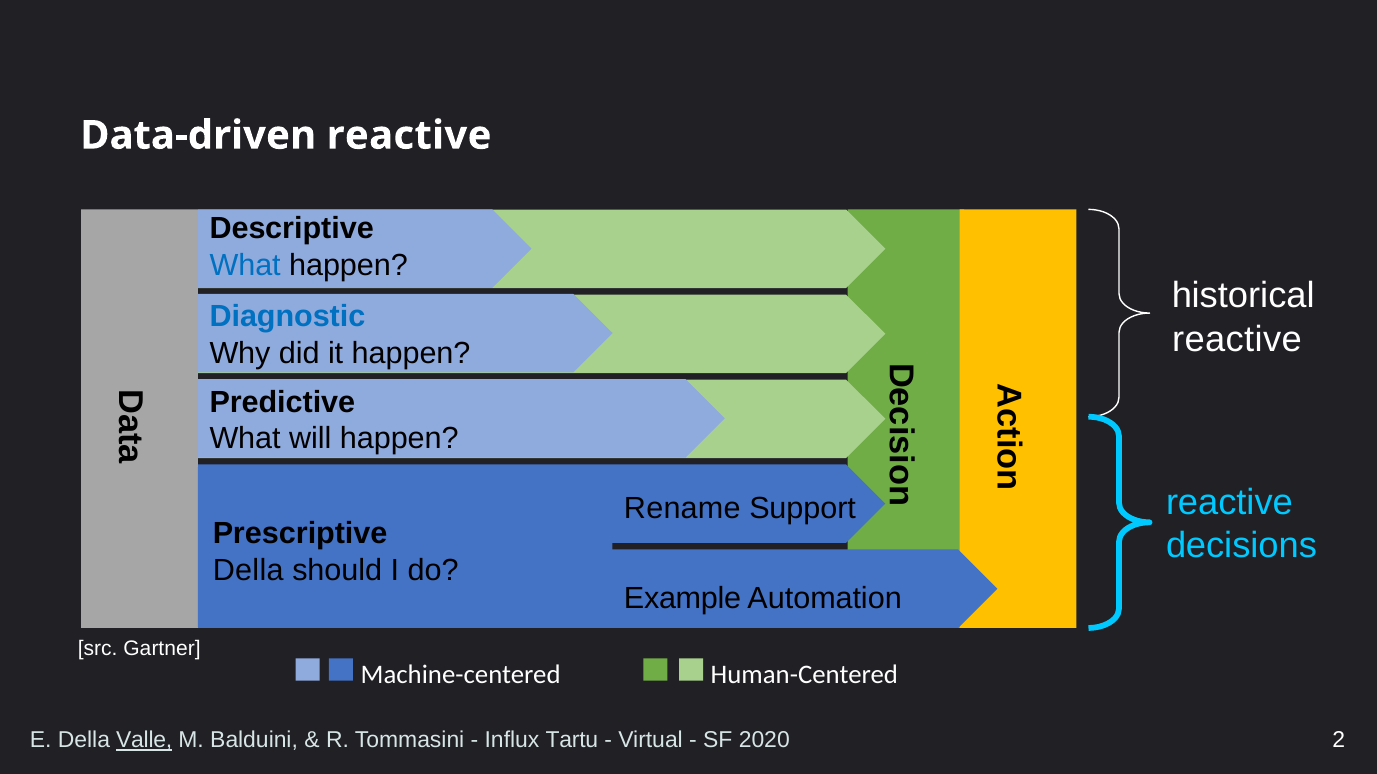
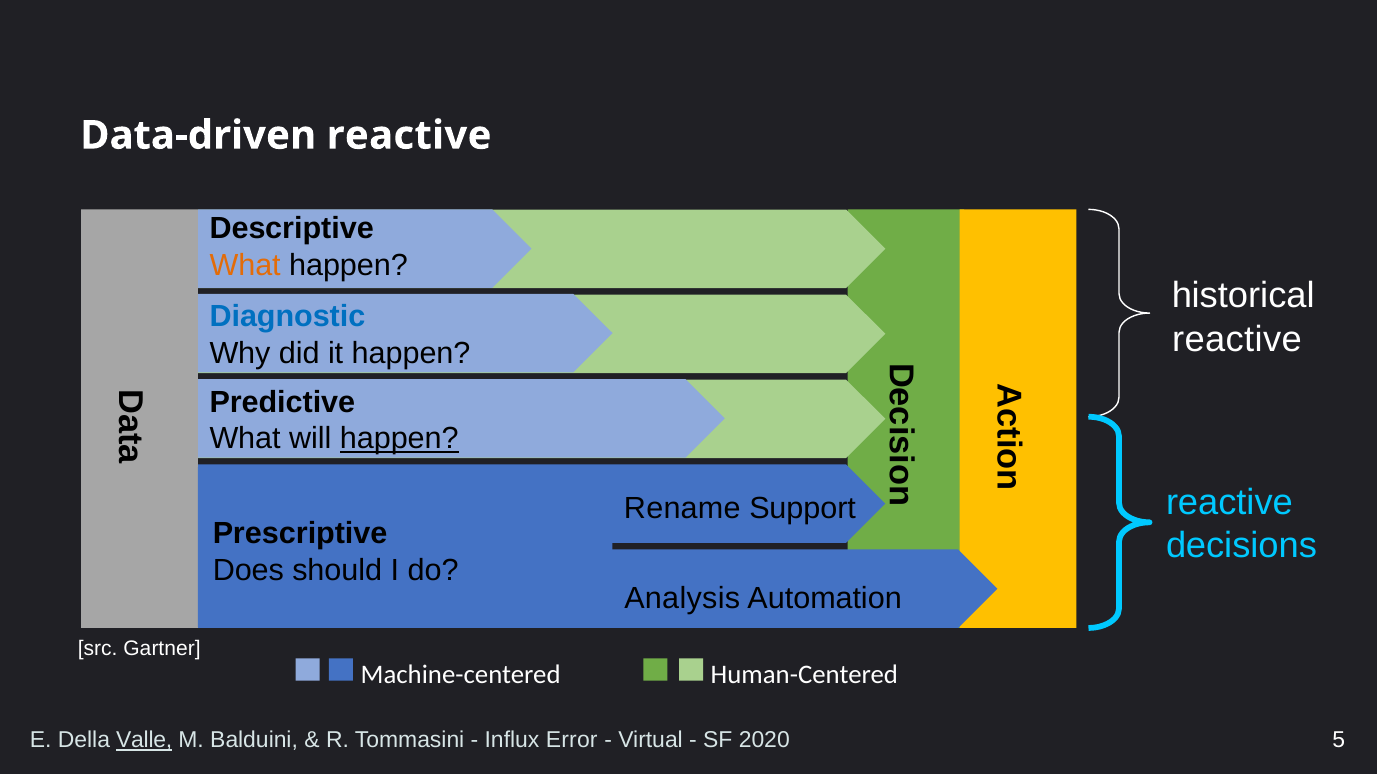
What at (245, 266) colour: blue -> orange
happen at (399, 439) underline: none -> present
Della at (248, 571): Della -> Does
Example: Example -> Analysis
Tartu: Tartu -> Error
2: 2 -> 5
